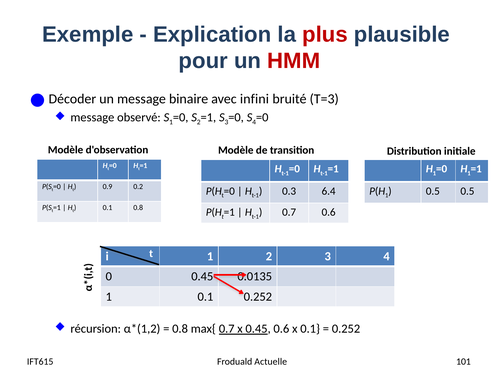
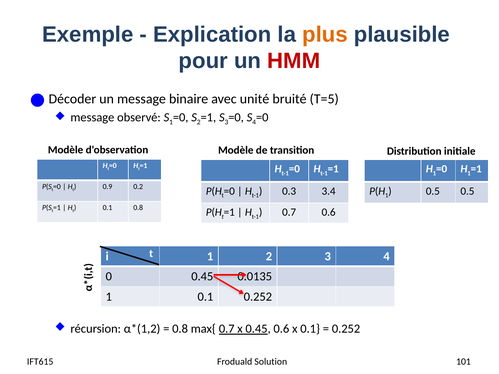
plus colour: red -> orange
infini: infini -> unité
T=3: T=3 -> T=5
6.4: 6.4 -> 3.4
Actuelle: Actuelle -> Solution
